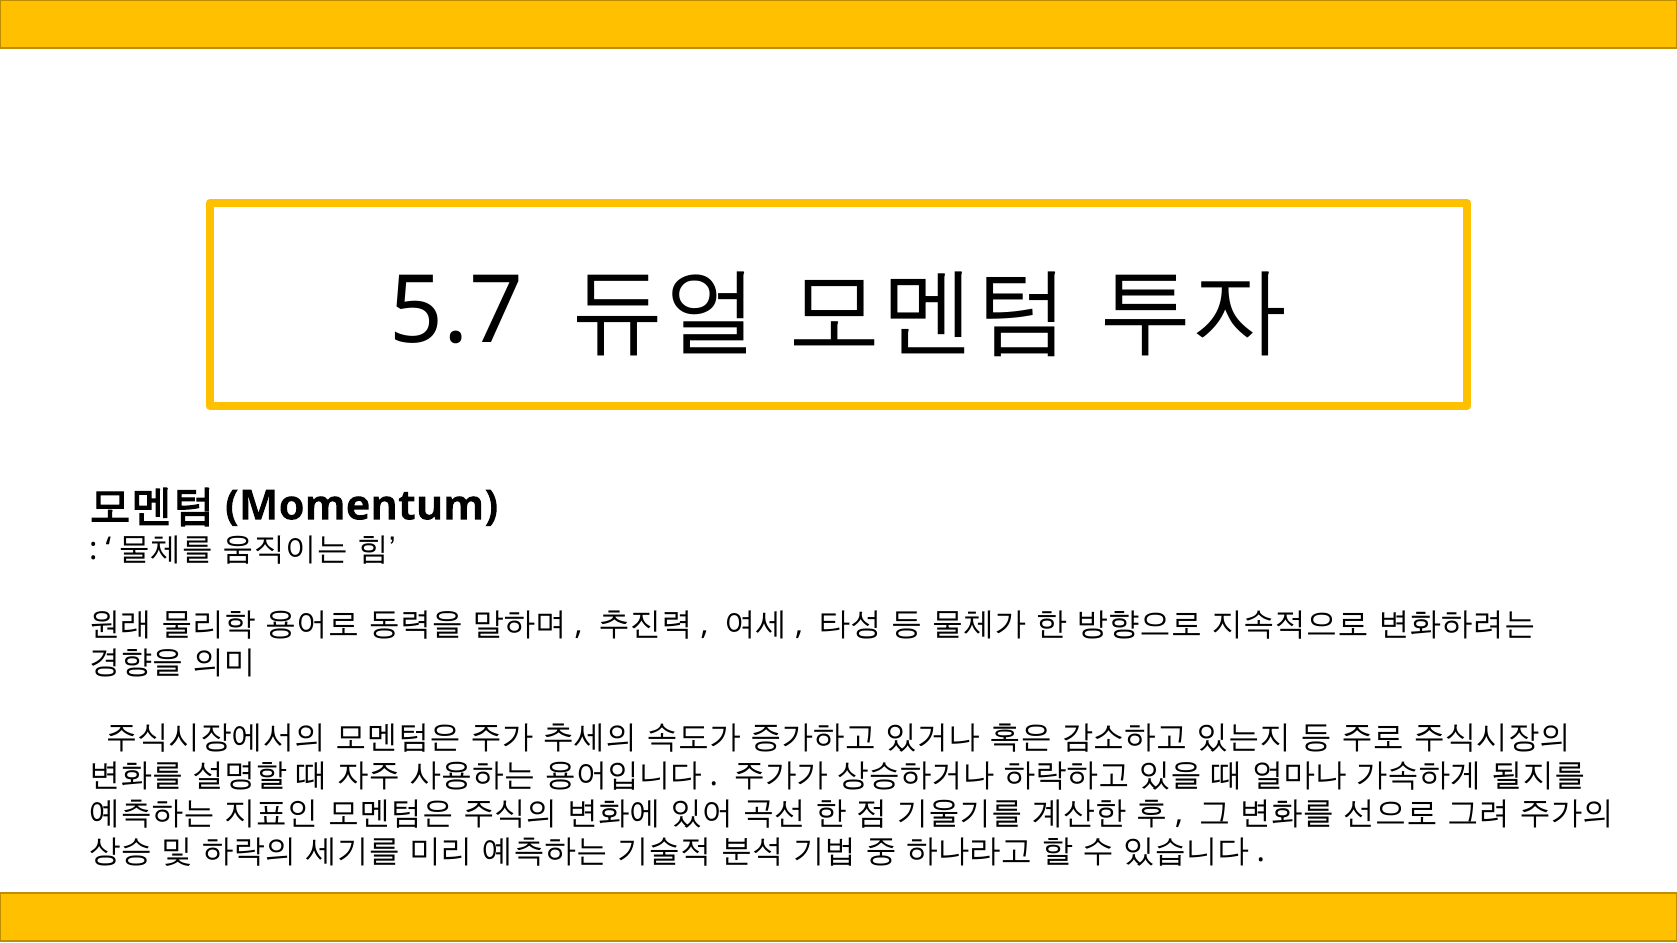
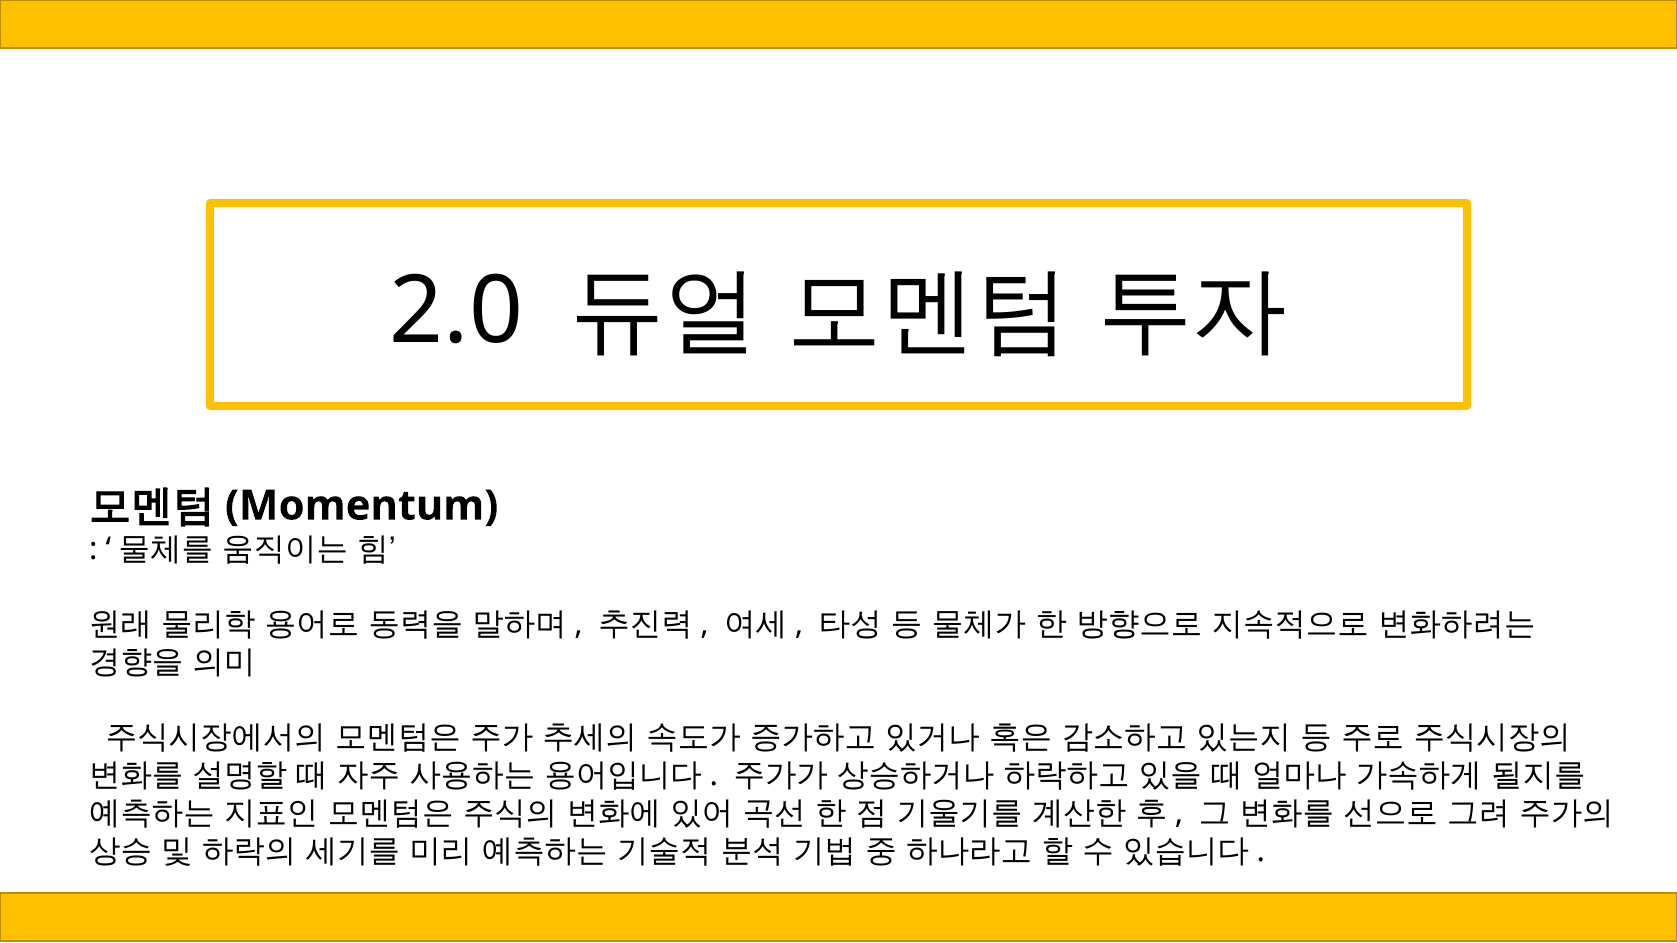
5.7: 5.7 -> 2.0
